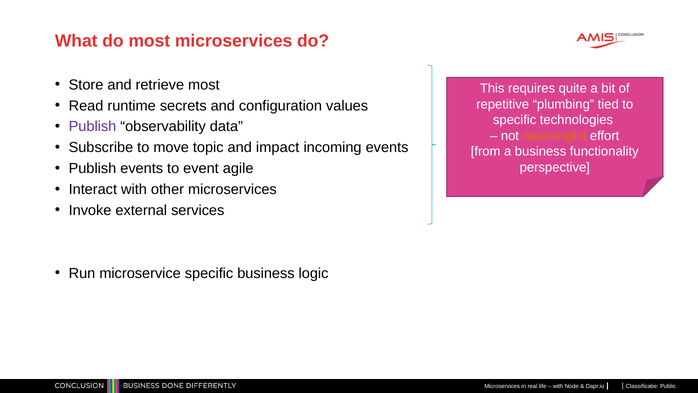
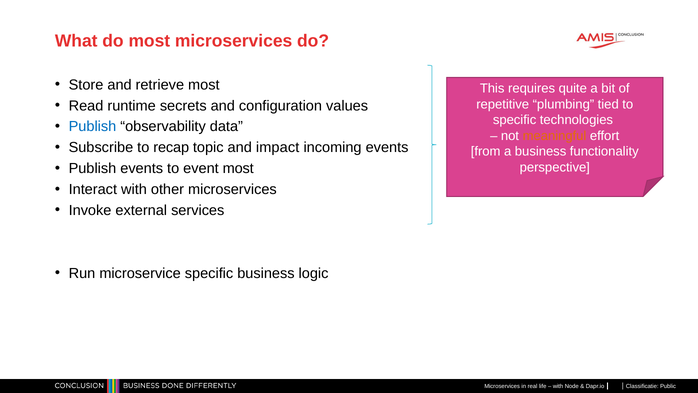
Publish at (92, 127) colour: purple -> blue
move: move -> recap
event agile: agile -> most
